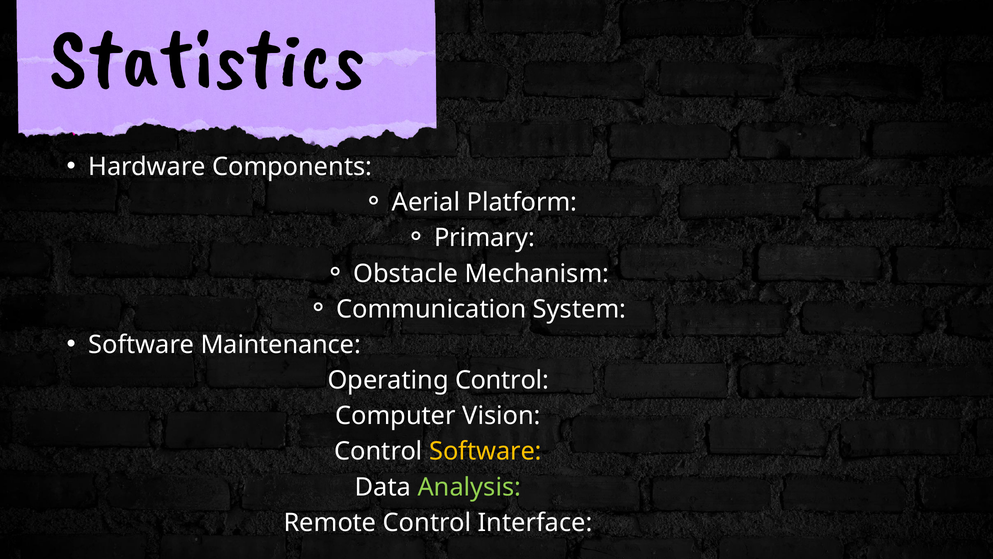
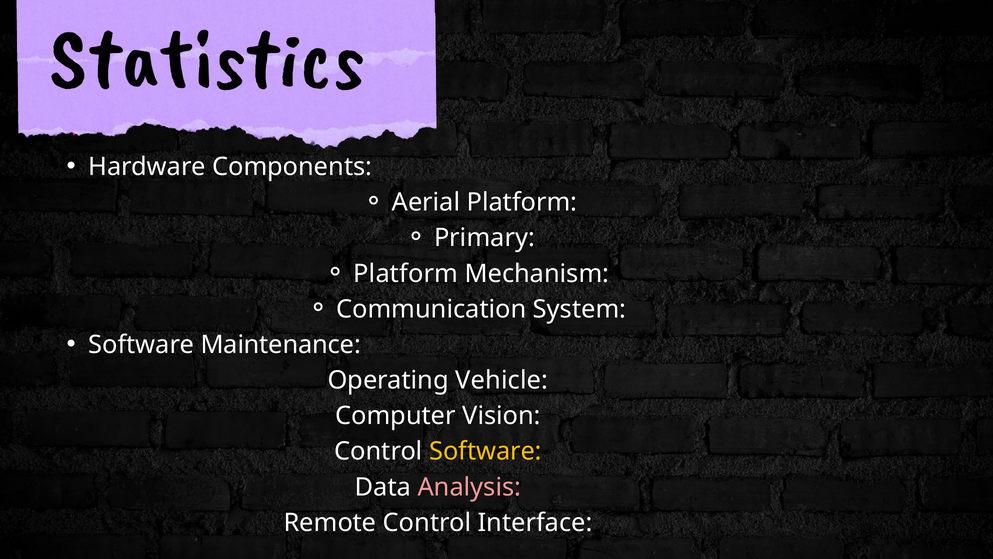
Obstacle at (406, 273): Obstacle -> Platform
Operating Control: Control -> Vehicle
Analysis colour: light green -> pink
